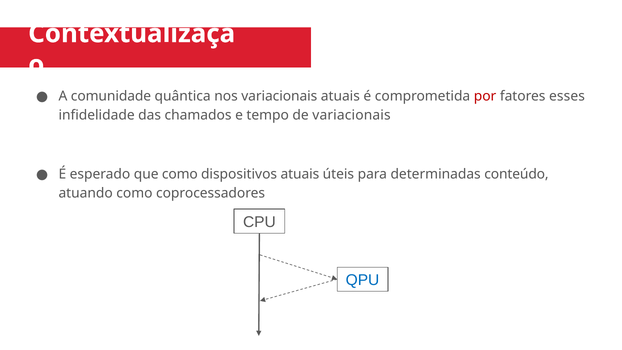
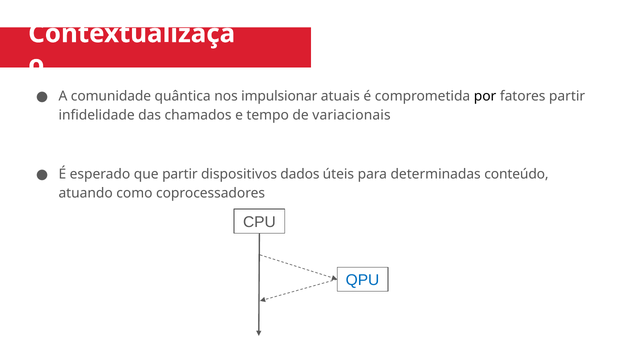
nos variacionais: variacionais -> impulsionar
por colour: red -> black
fatores esses: esses -> partir
que como: como -> partir
dispositivos atuais: atuais -> dados
